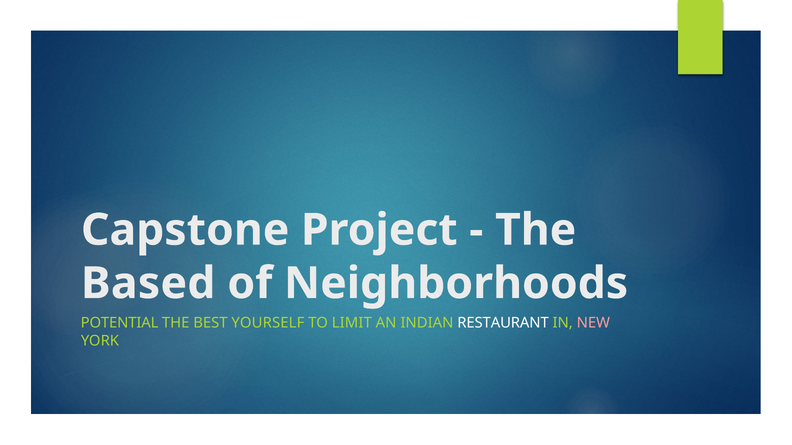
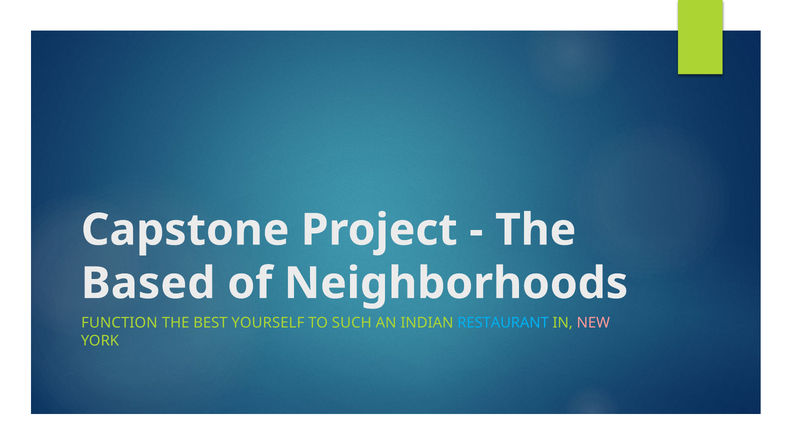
POTENTIAL: POTENTIAL -> FUNCTION
LIMIT: LIMIT -> SUCH
RESTAURANT colour: white -> light blue
